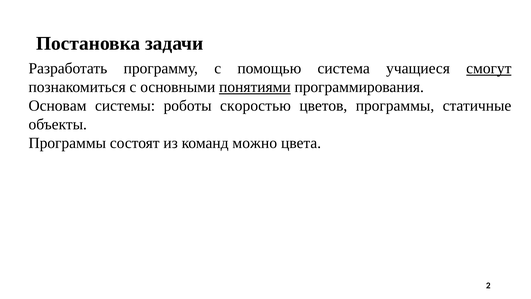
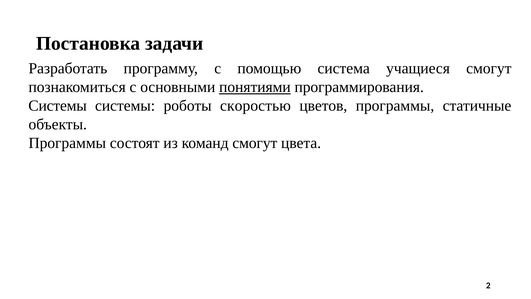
смогут at (489, 68) underline: present -> none
Основам at (58, 106): Основам -> Системы
команд можно: можно -> смогут
